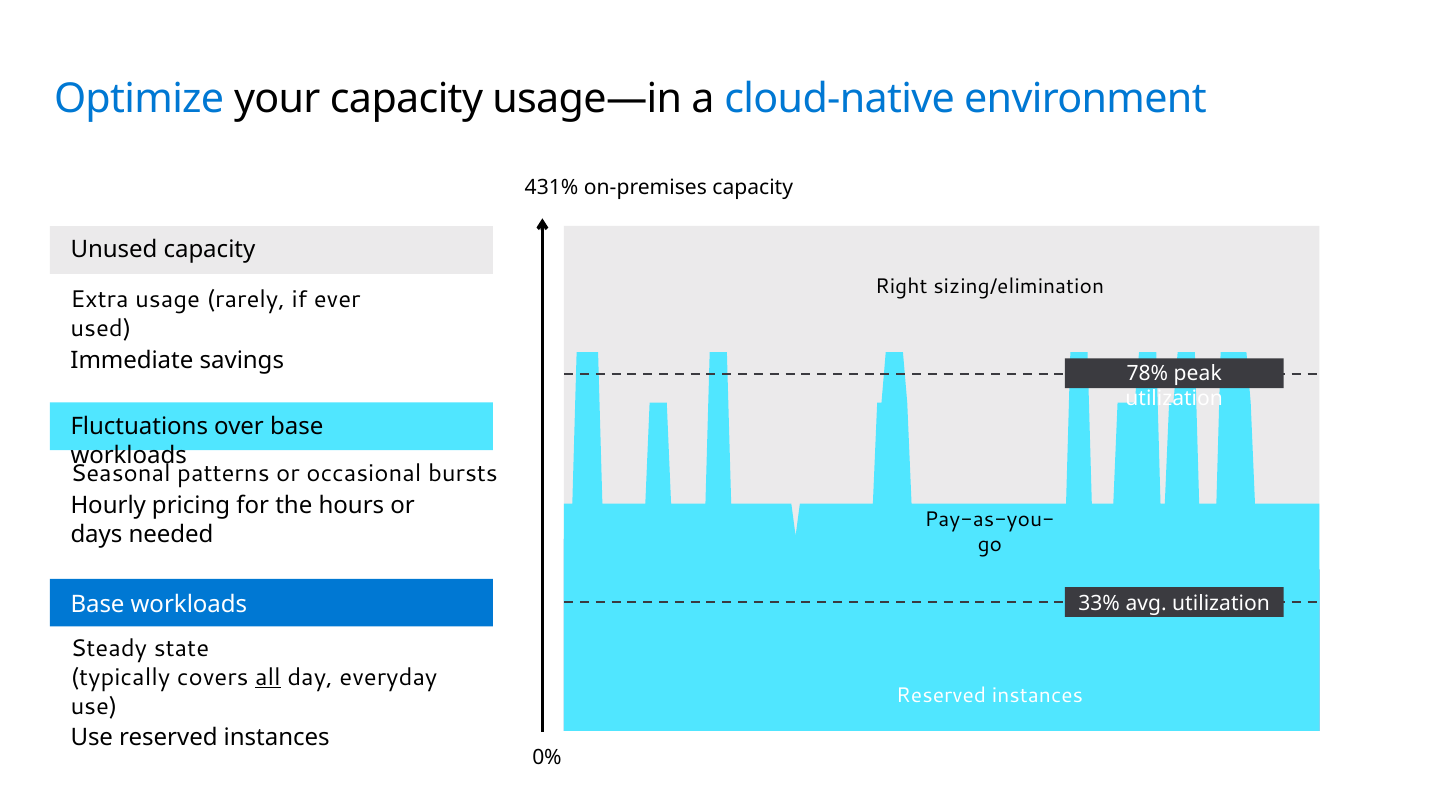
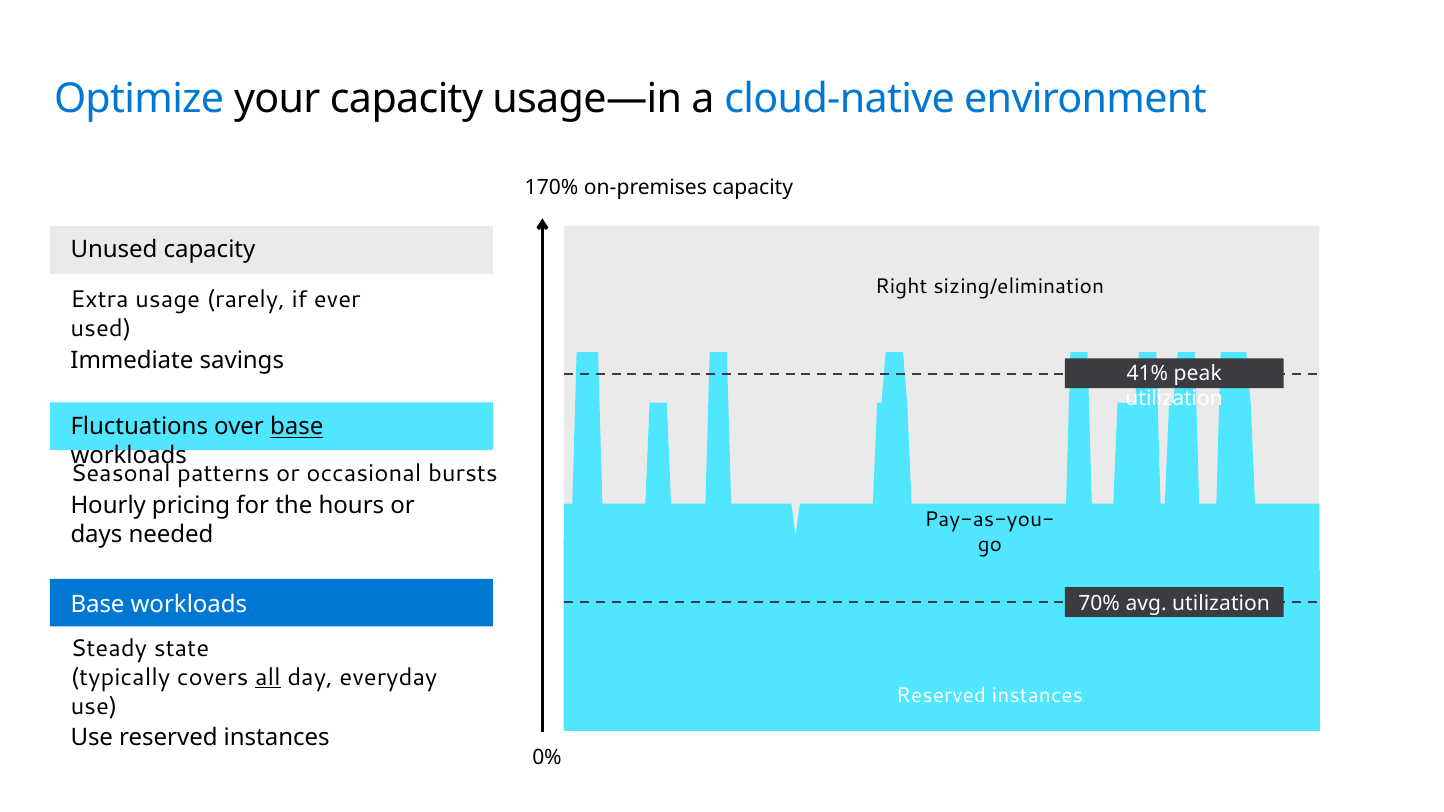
431%: 431% -> 170%
78%: 78% -> 41%
base at (297, 427) underline: none -> present
33%: 33% -> 70%
